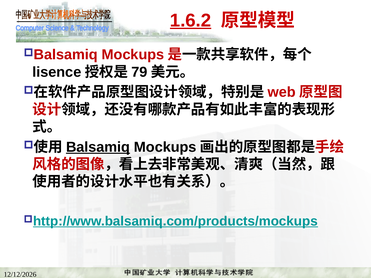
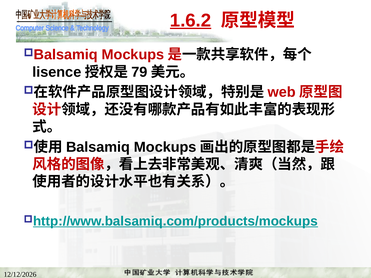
Balsamiq underline: present -> none
